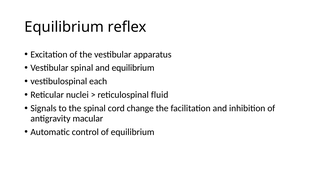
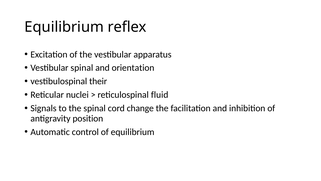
and equilibrium: equilibrium -> orientation
each: each -> their
macular: macular -> position
